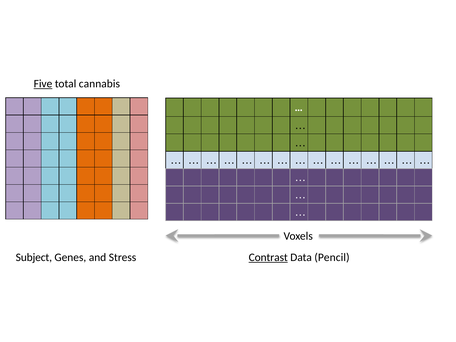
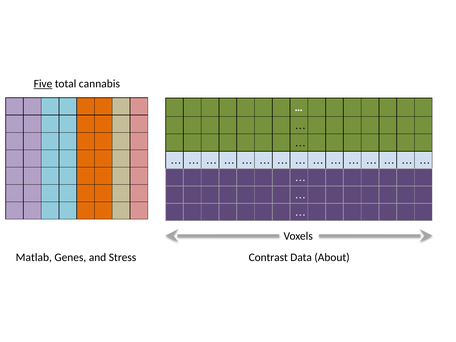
Subject: Subject -> Matlab
Contrast underline: present -> none
Pencil: Pencil -> About
